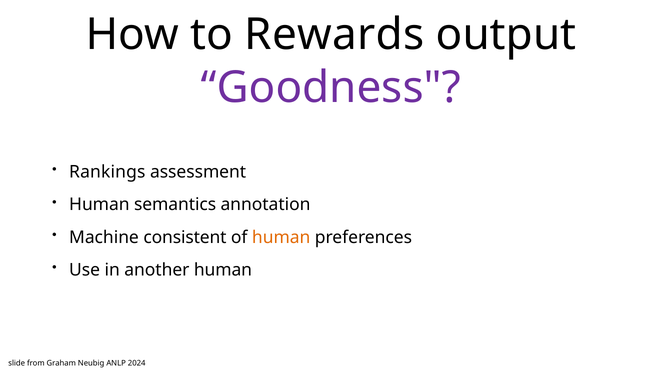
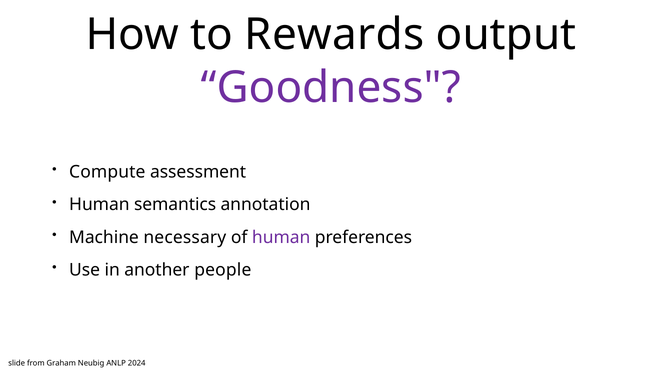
Rankings: Rankings -> Compute
consistent: consistent -> necessary
human at (281, 237) colour: orange -> purple
another human: human -> people
